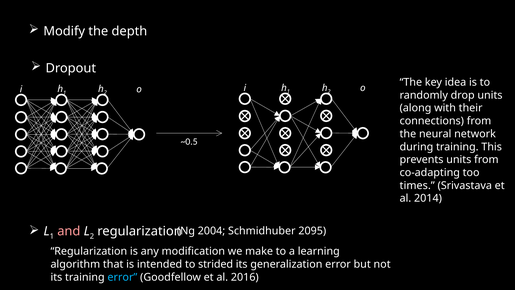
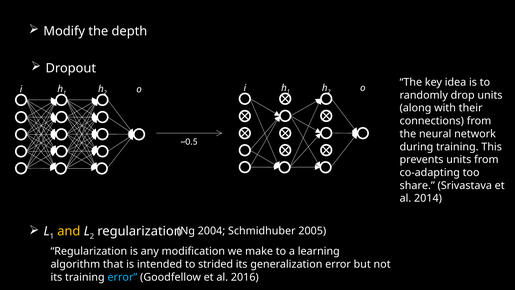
times: times -> share
and colour: pink -> yellow
2095: 2095 -> 2005
